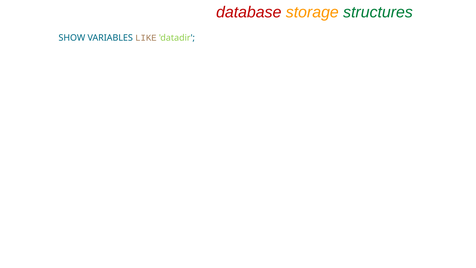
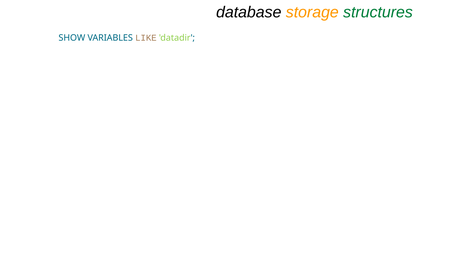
database colour: red -> black
